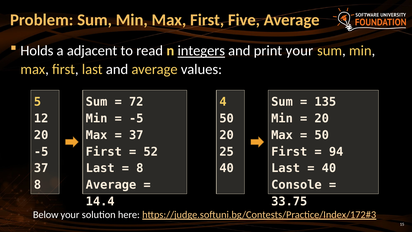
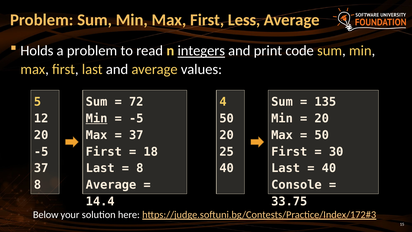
Five: Five -> Less
a adjacent: adjacent -> problem
print your: your -> code
Min at (97, 118) underline: none -> present
52: 52 -> 18
94: 94 -> 30
